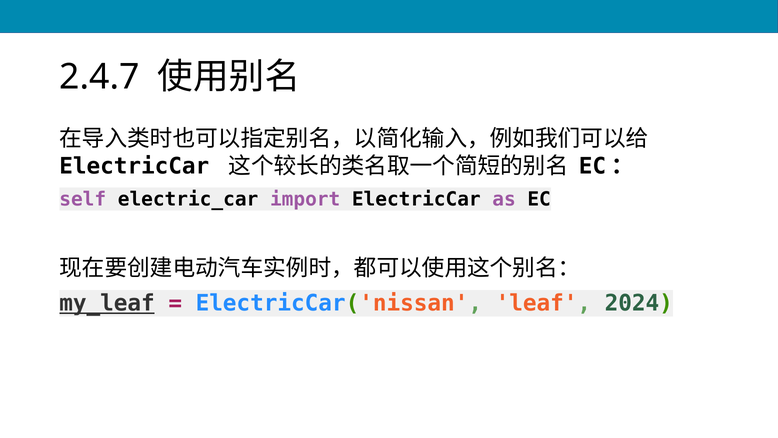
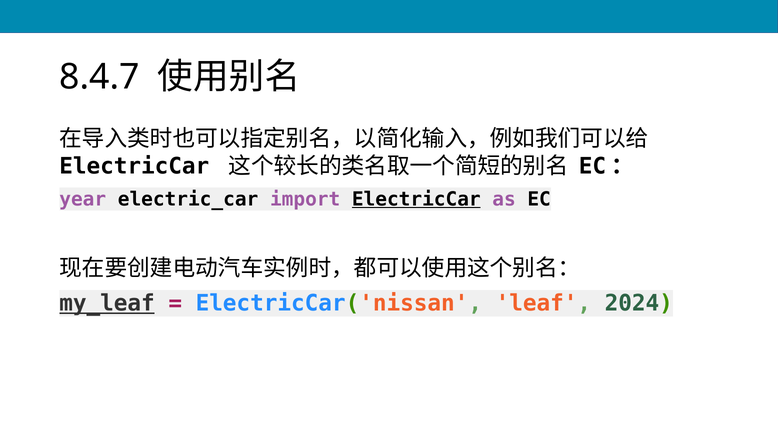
2.4.7: 2.4.7 -> 8.4.7
self: self -> year
ElectricCar at (416, 199) underline: none -> present
